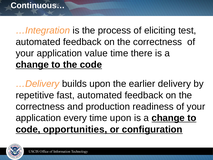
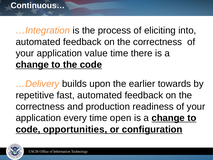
test: test -> into
delivery: delivery -> towards
time upon: upon -> open
